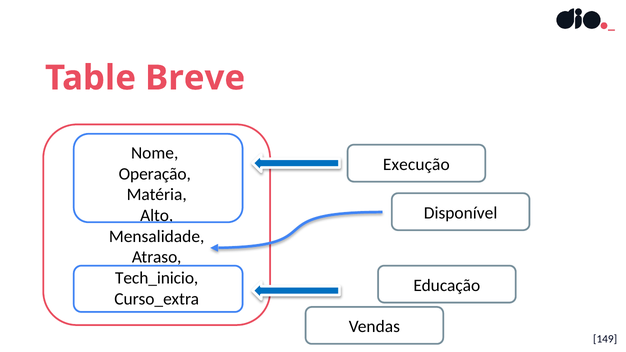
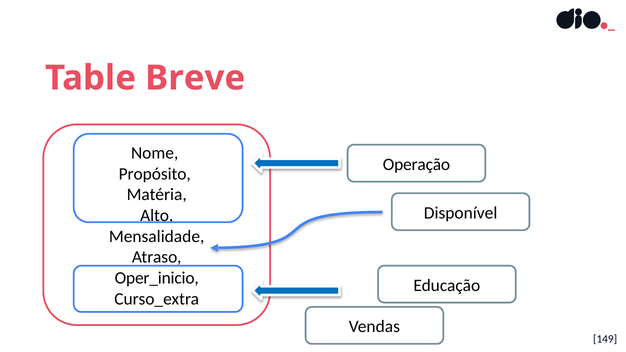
Execução: Execução -> Operação
Operação: Operação -> Propósito
Tech_inicio: Tech_inicio -> Oper_inicio
